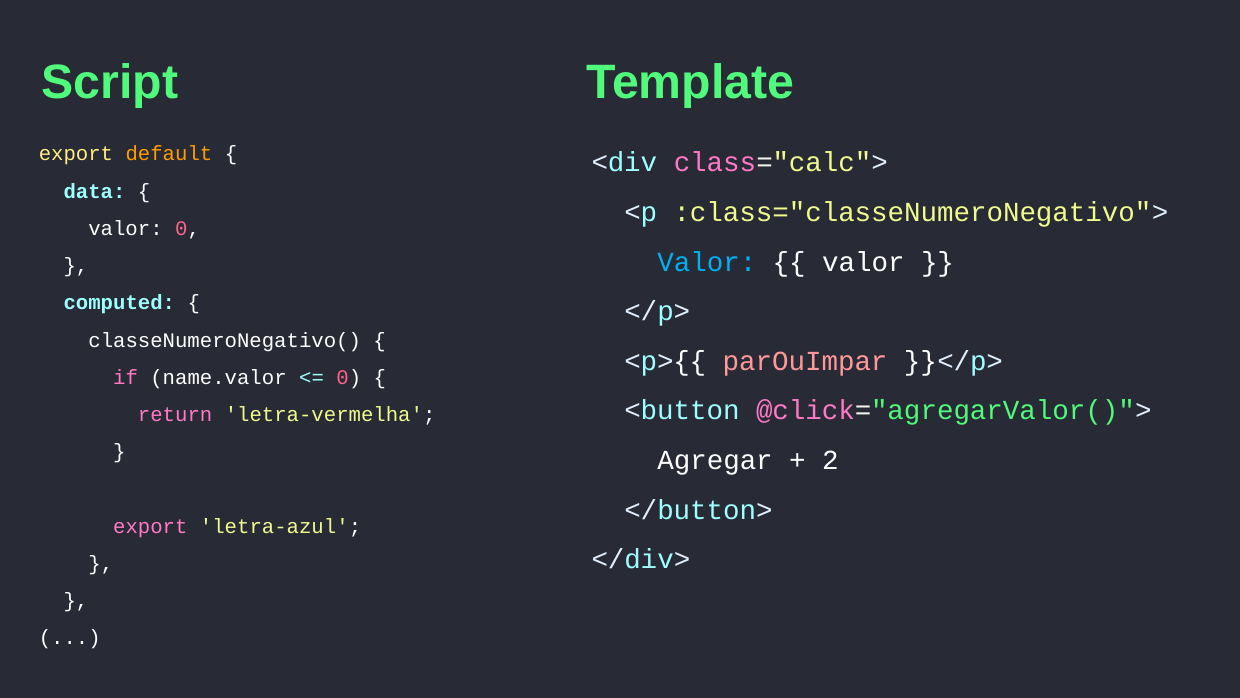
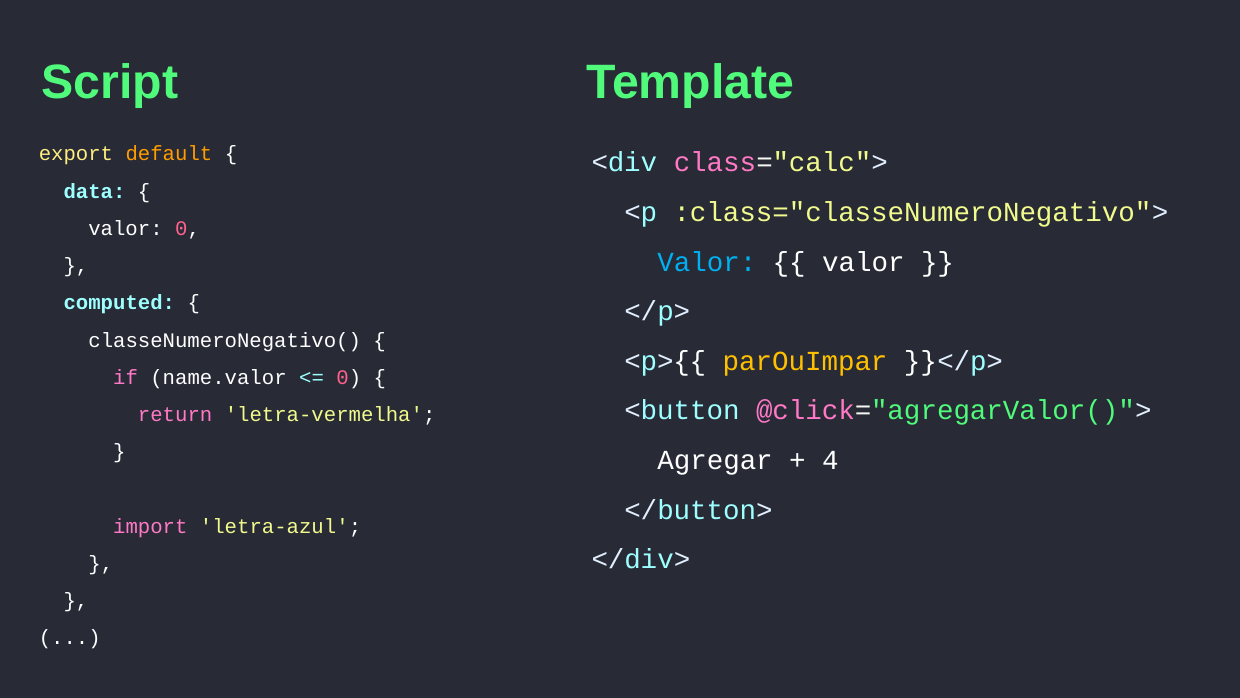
parOuImpar colour: pink -> yellow
2: 2 -> 4
export at (150, 526): export -> import
